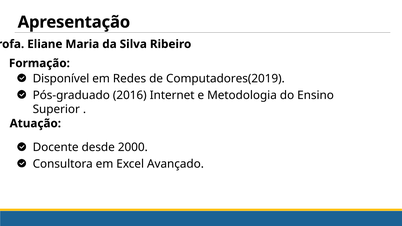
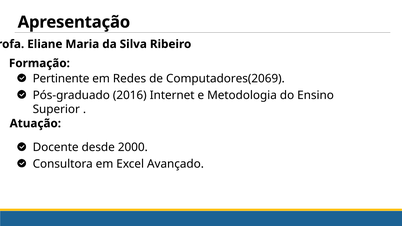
Disponível: Disponível -> Pertinente
Computadores(2019: Computadores(2019 -> Computadores(2069
